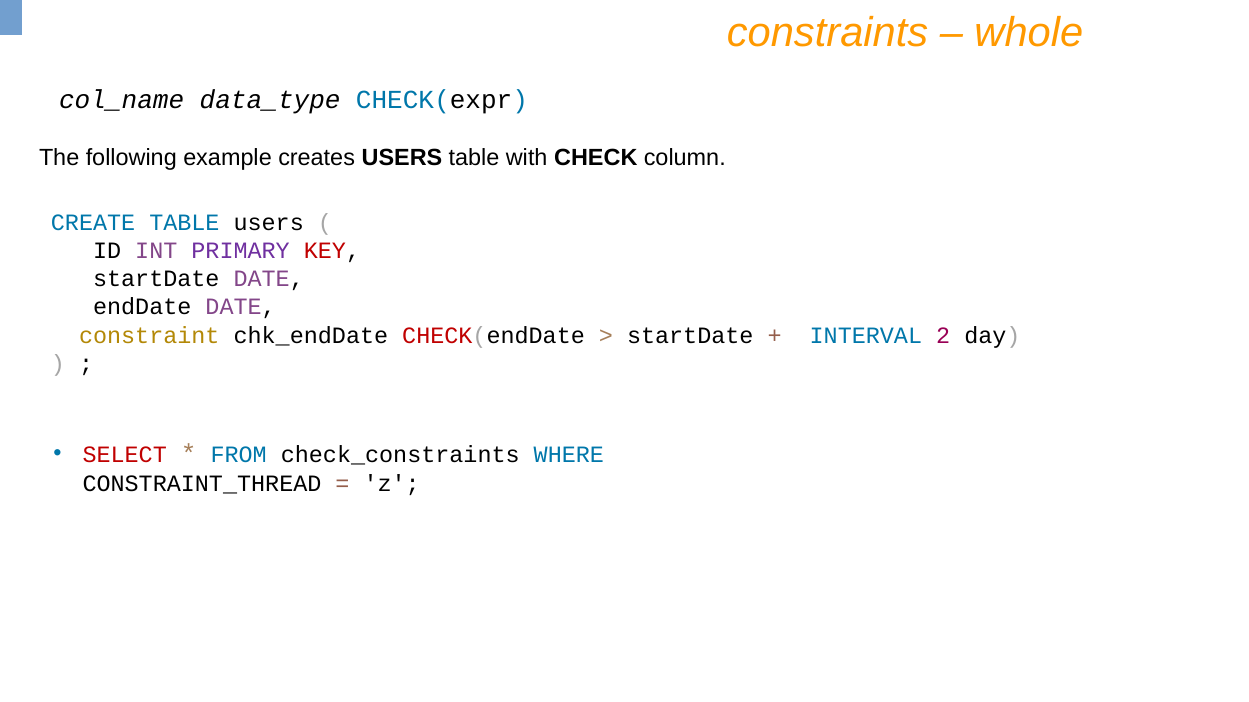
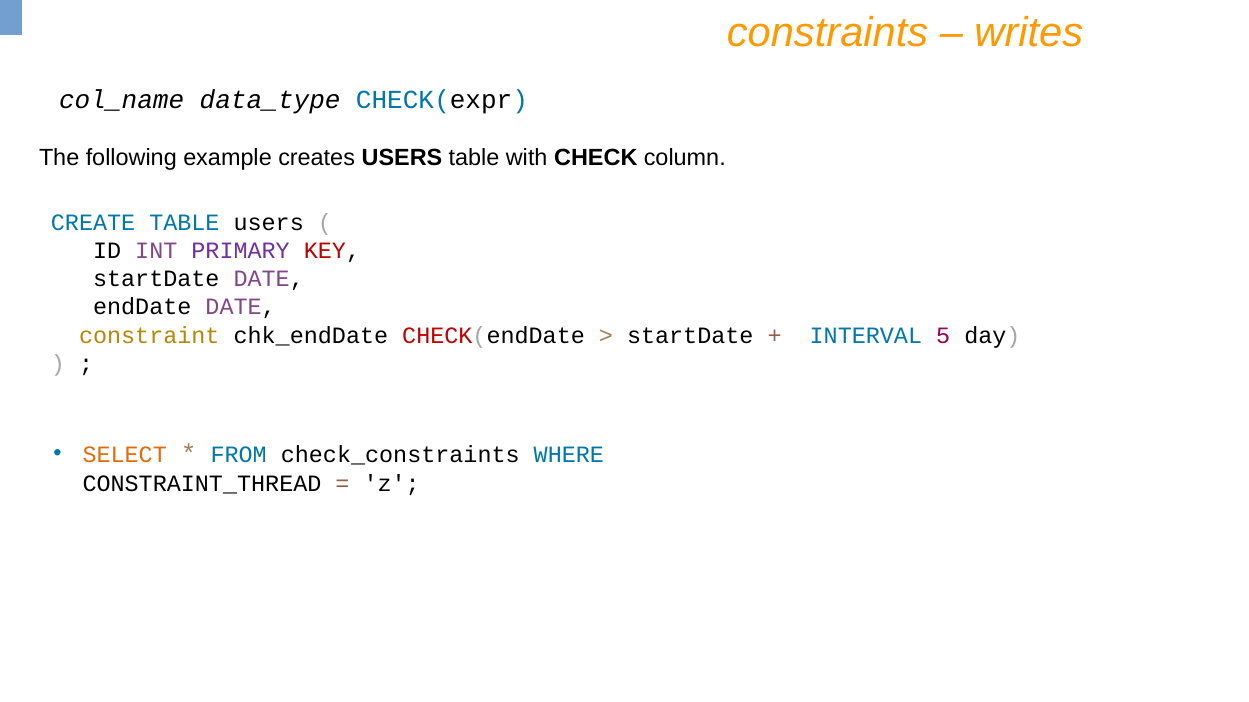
whole: whole -> writes
2: 2 -> 5
SELECT colour: red -> orange
